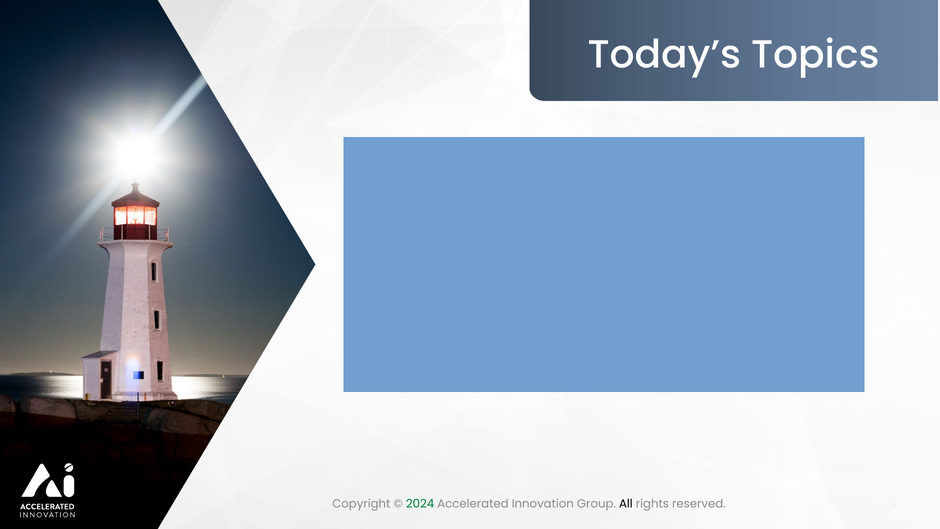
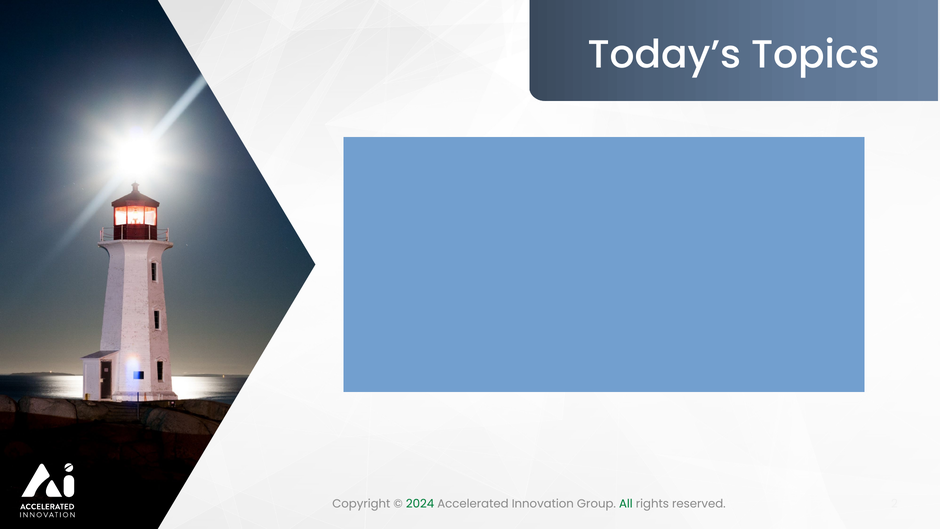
All colour: black -> green
